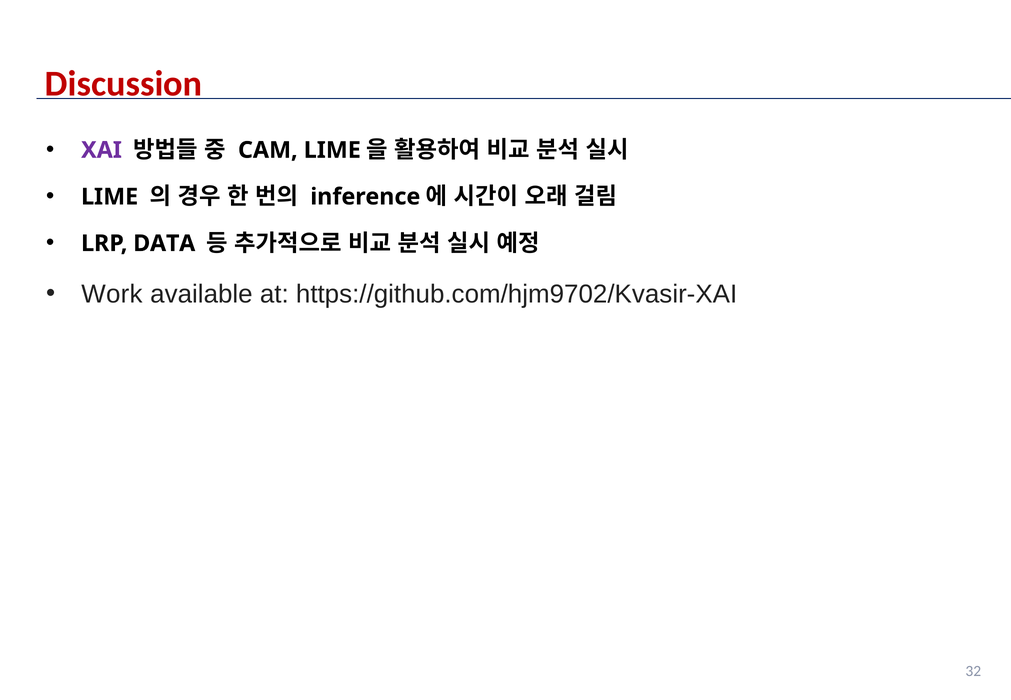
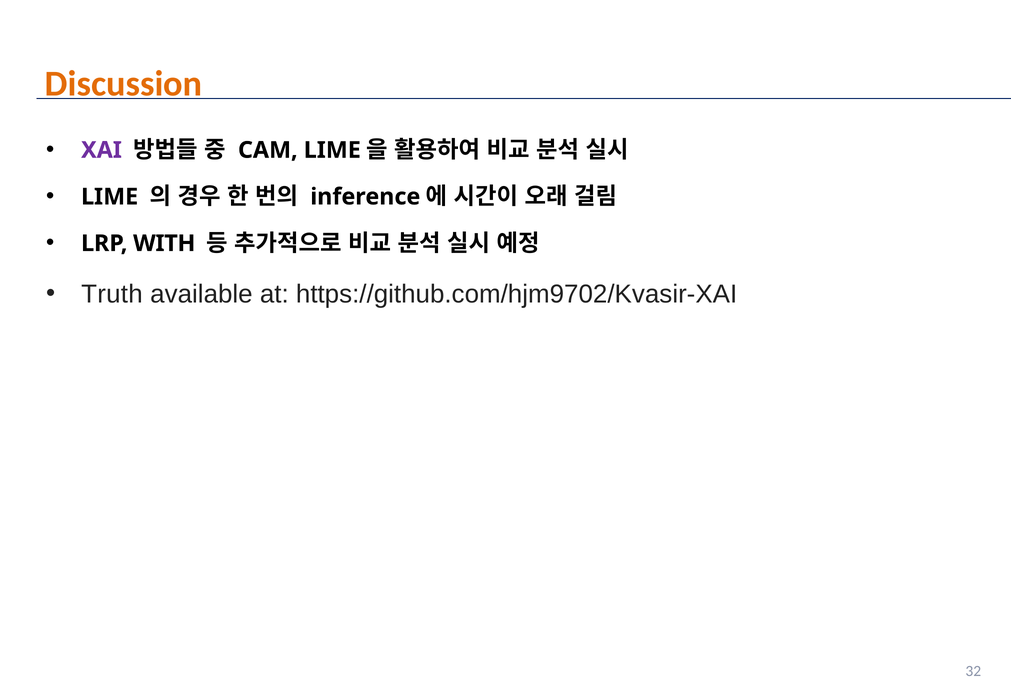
Discussion colour: red -> orange
DATA: DATA -> WITH
Work: Work -> Truth
